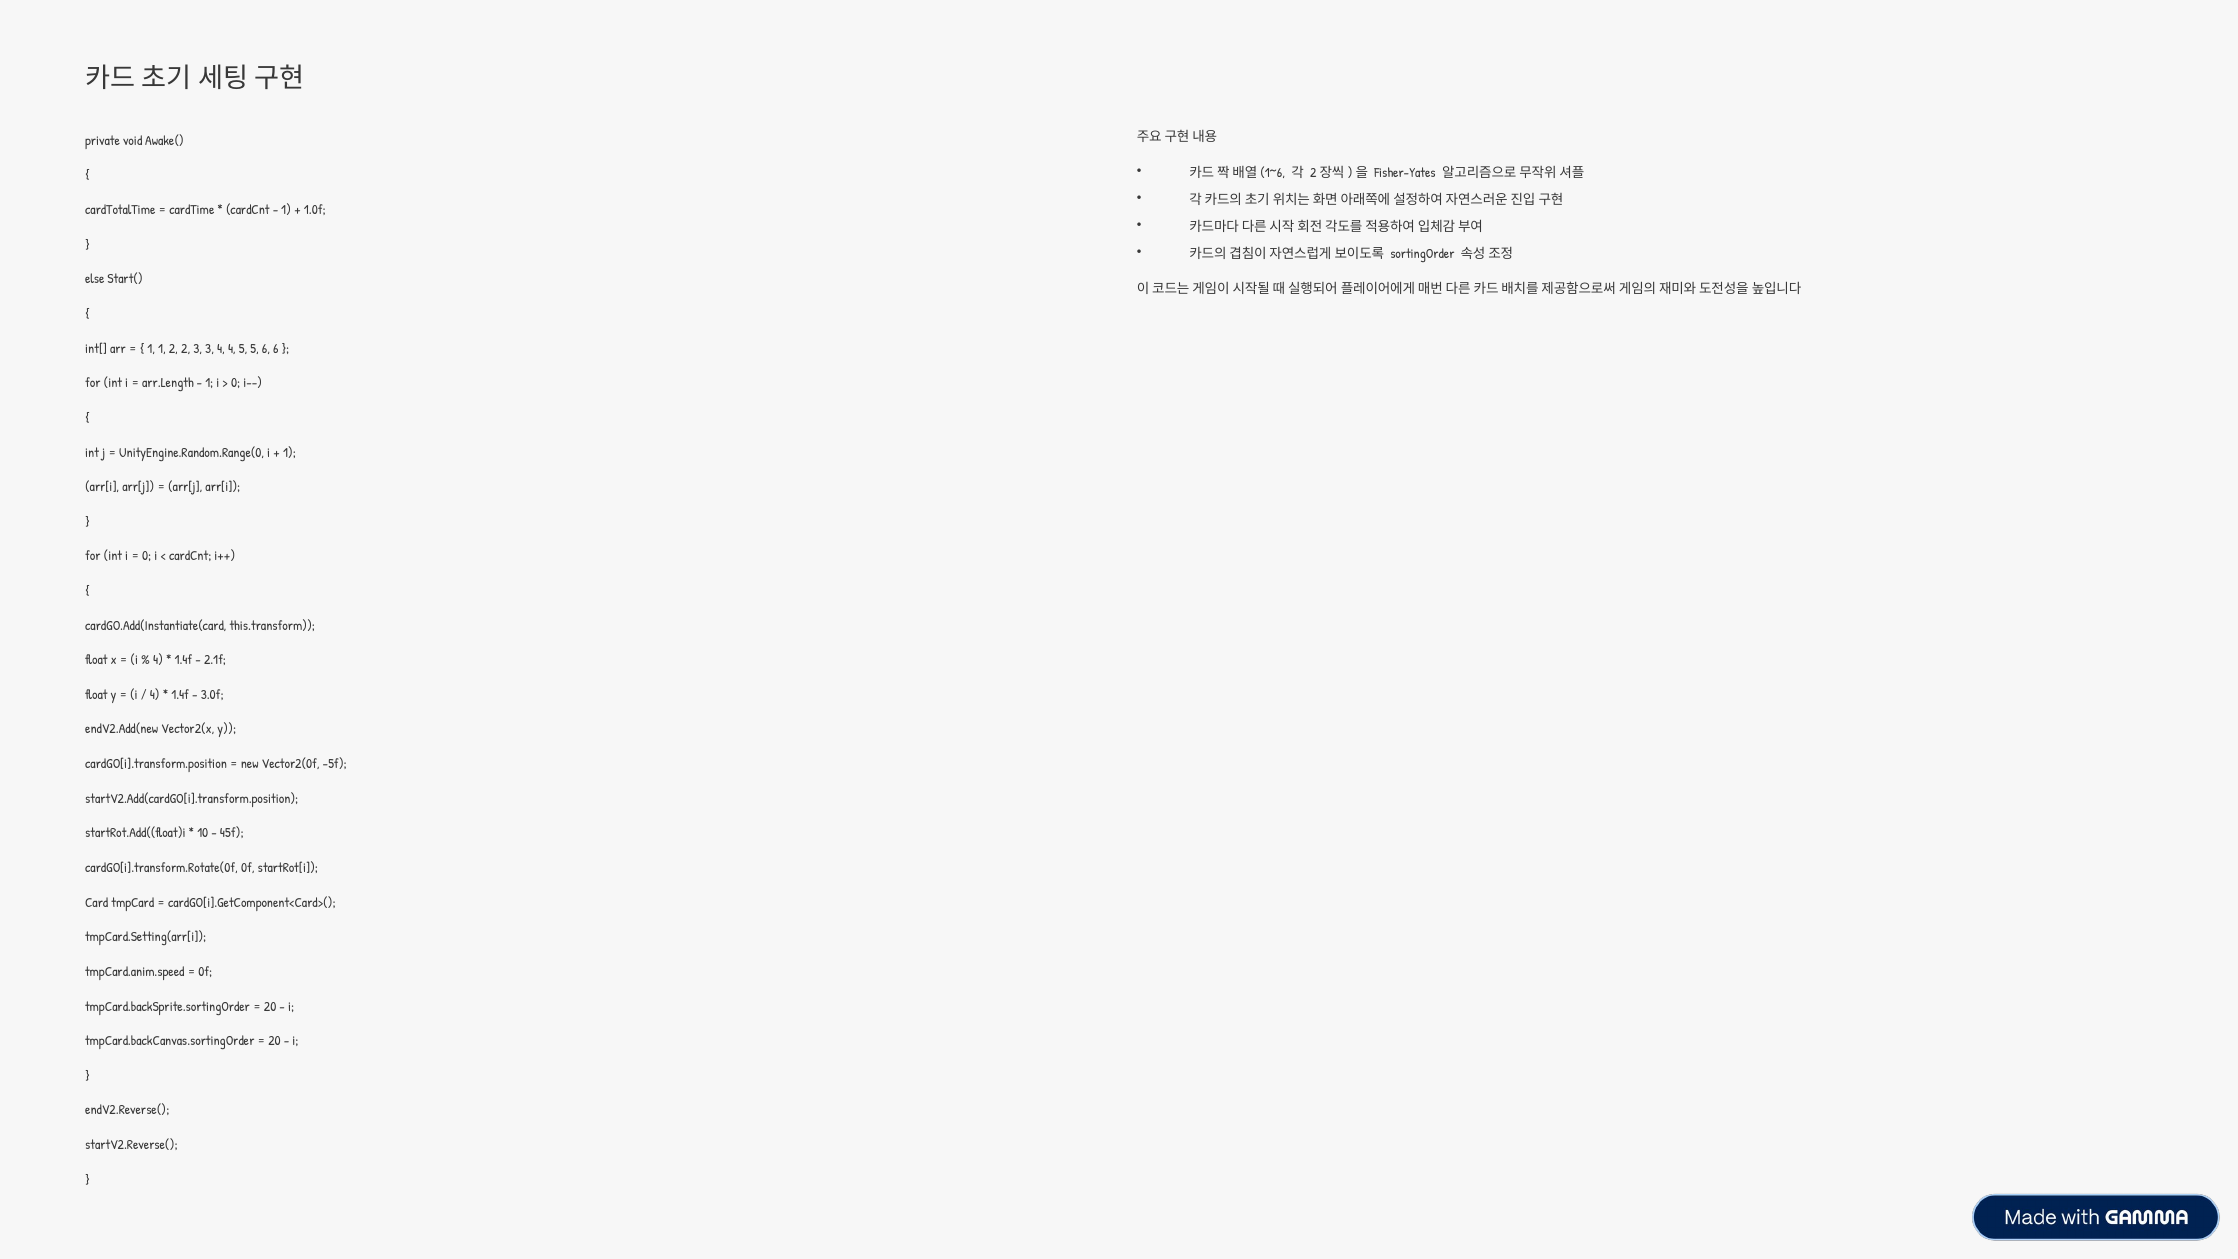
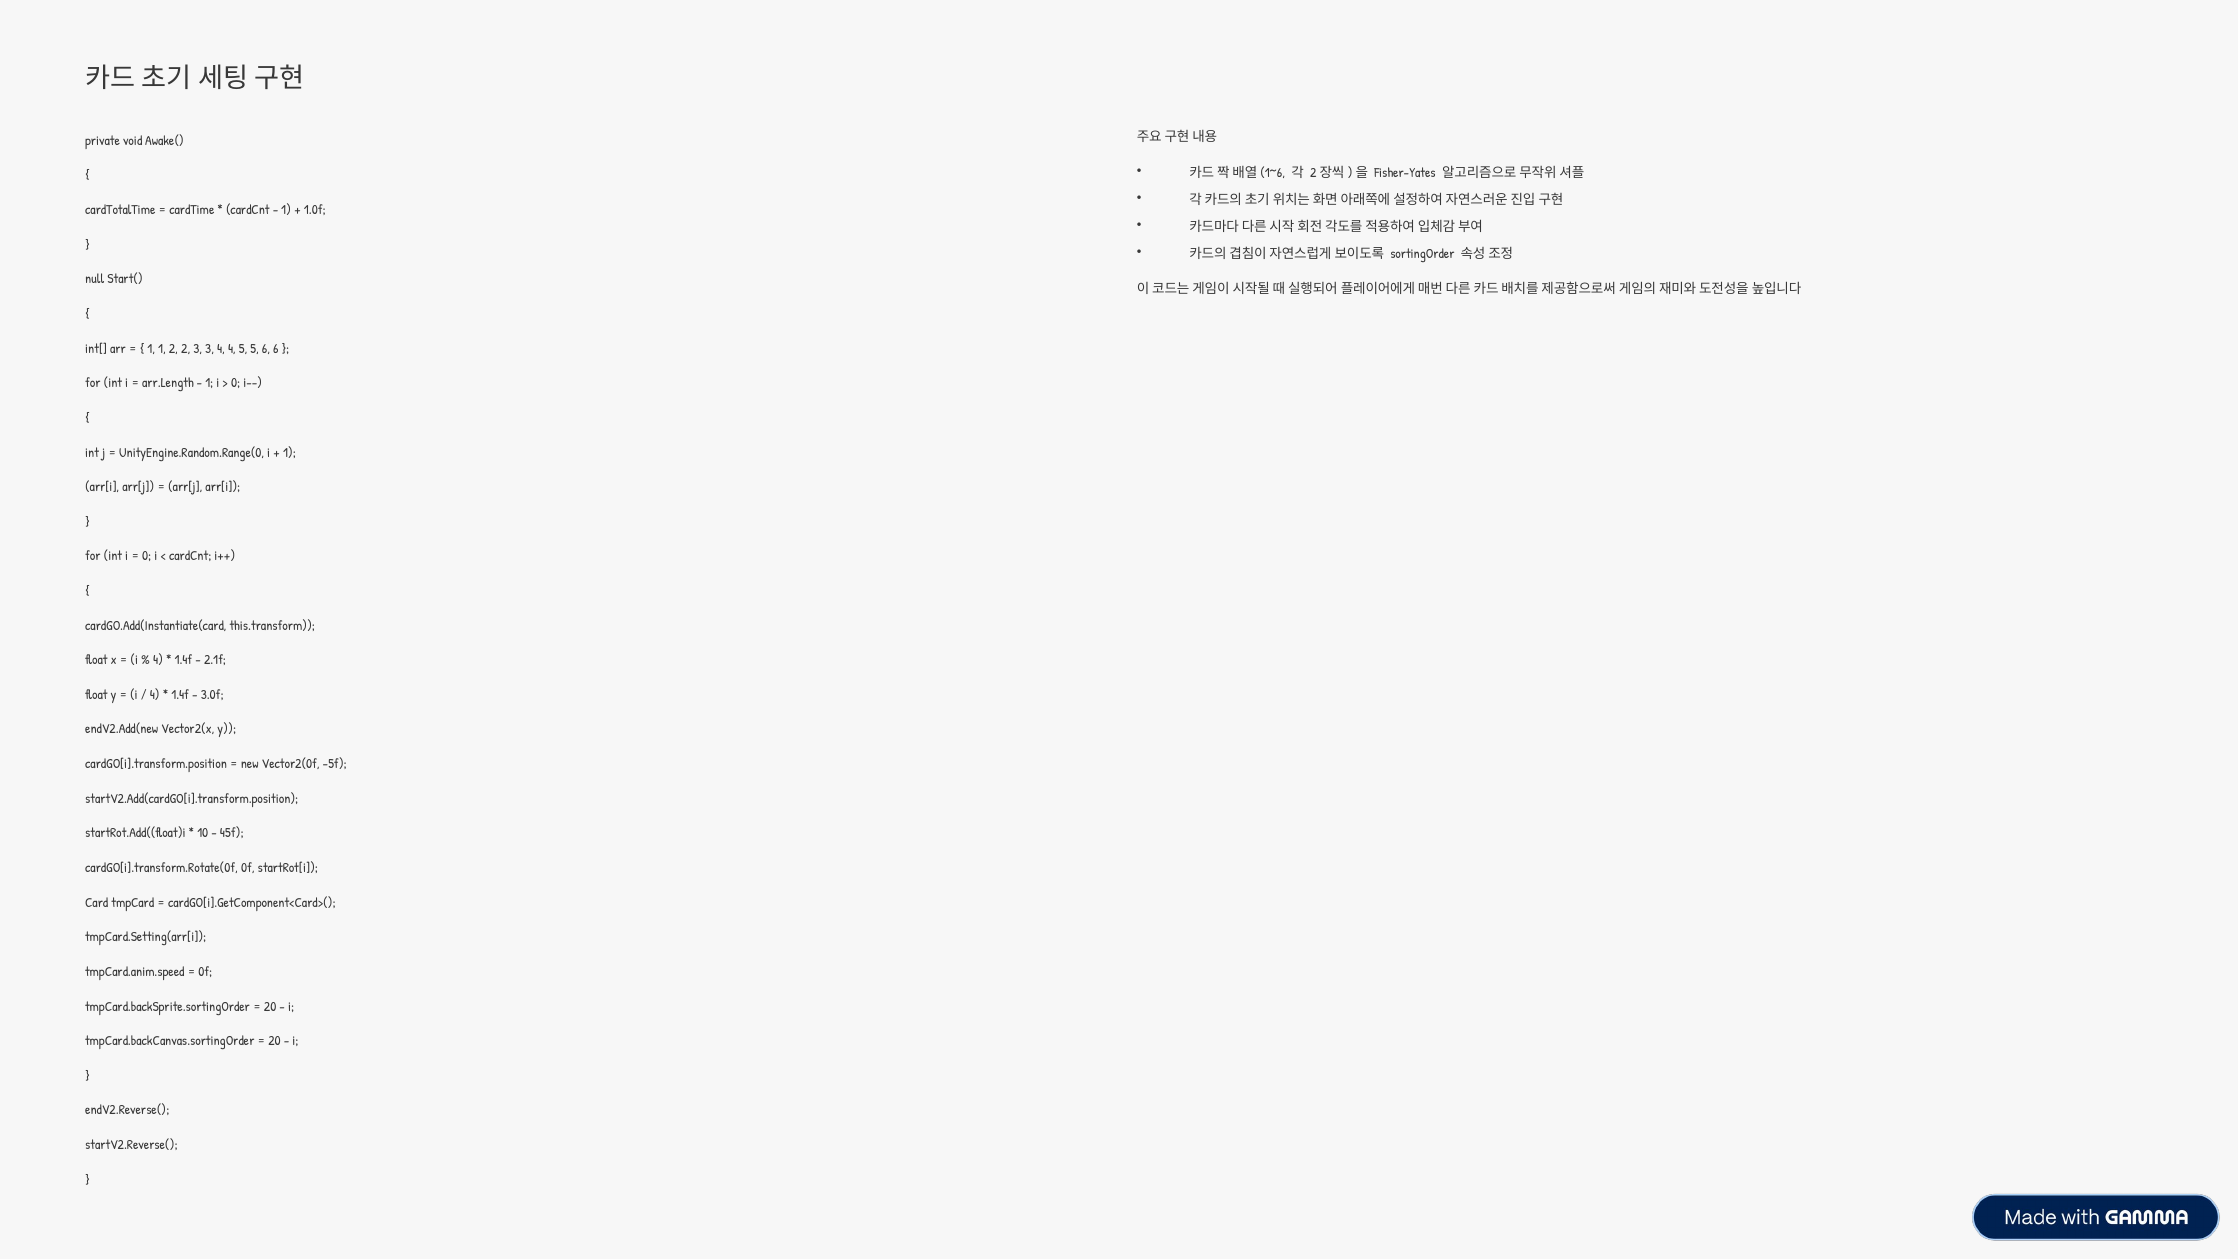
else: else -> null
